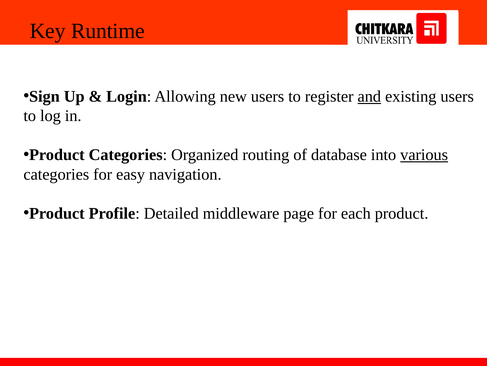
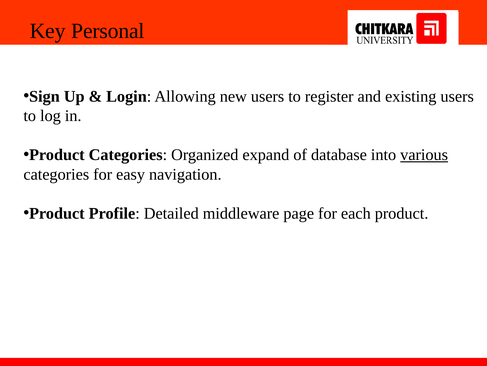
Runtime: Runtime -> Personal
and underline: present -> none
routing: routing -> expand
